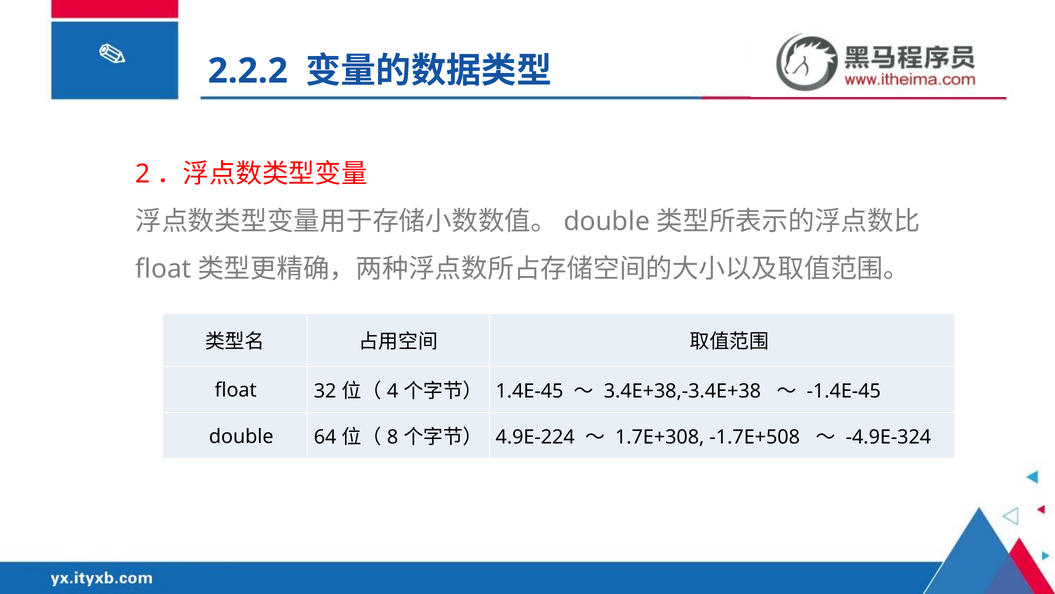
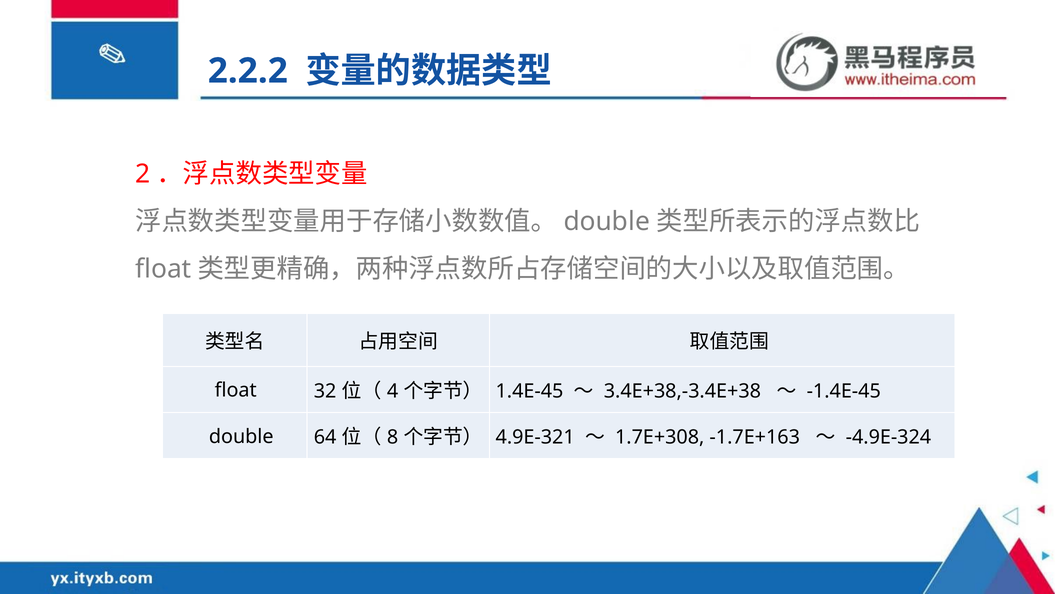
4.9E-224: 4.9E-224 -> 4.9E-321
-1.7E+508: -1.7E+508 -> -1.7E+163
